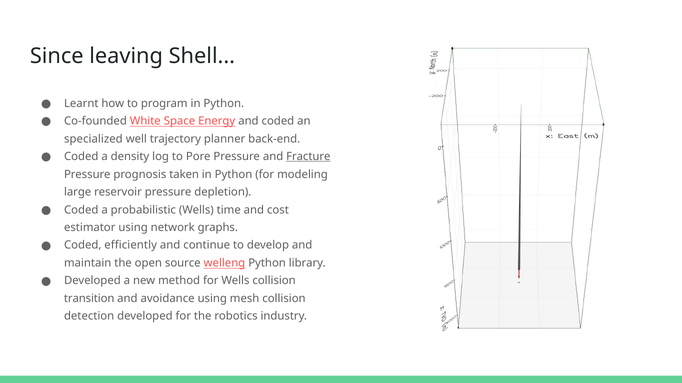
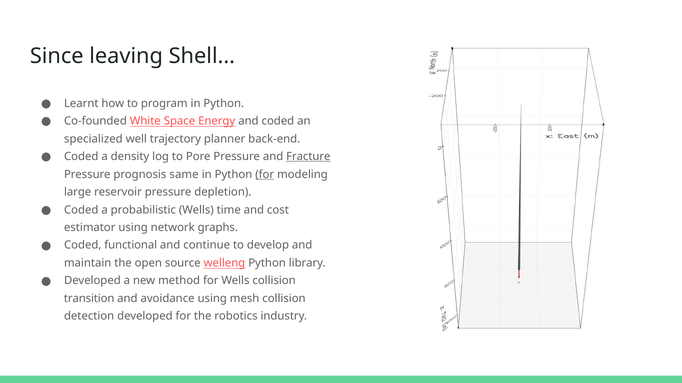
taken: taken -> same
for at (265, 175) underline: none -> present
efficiently: efficiently -> functional
